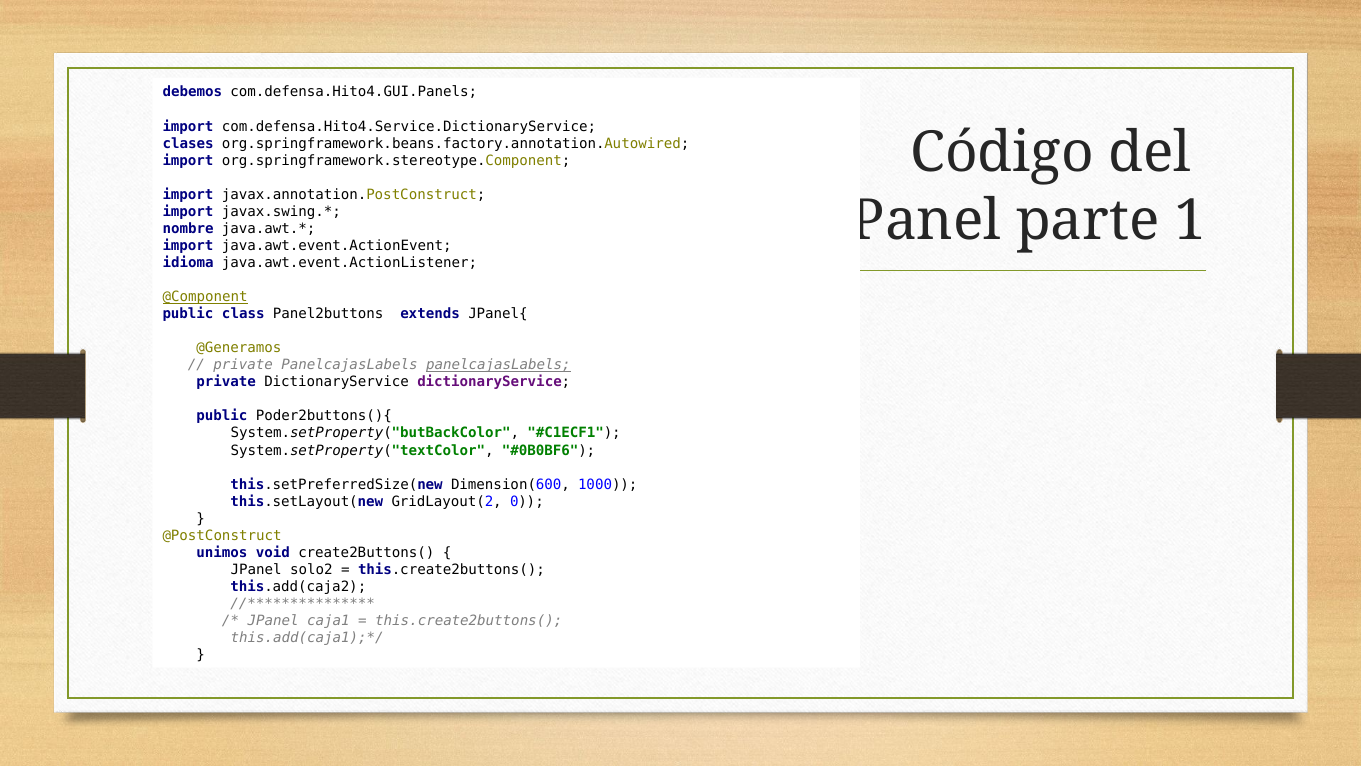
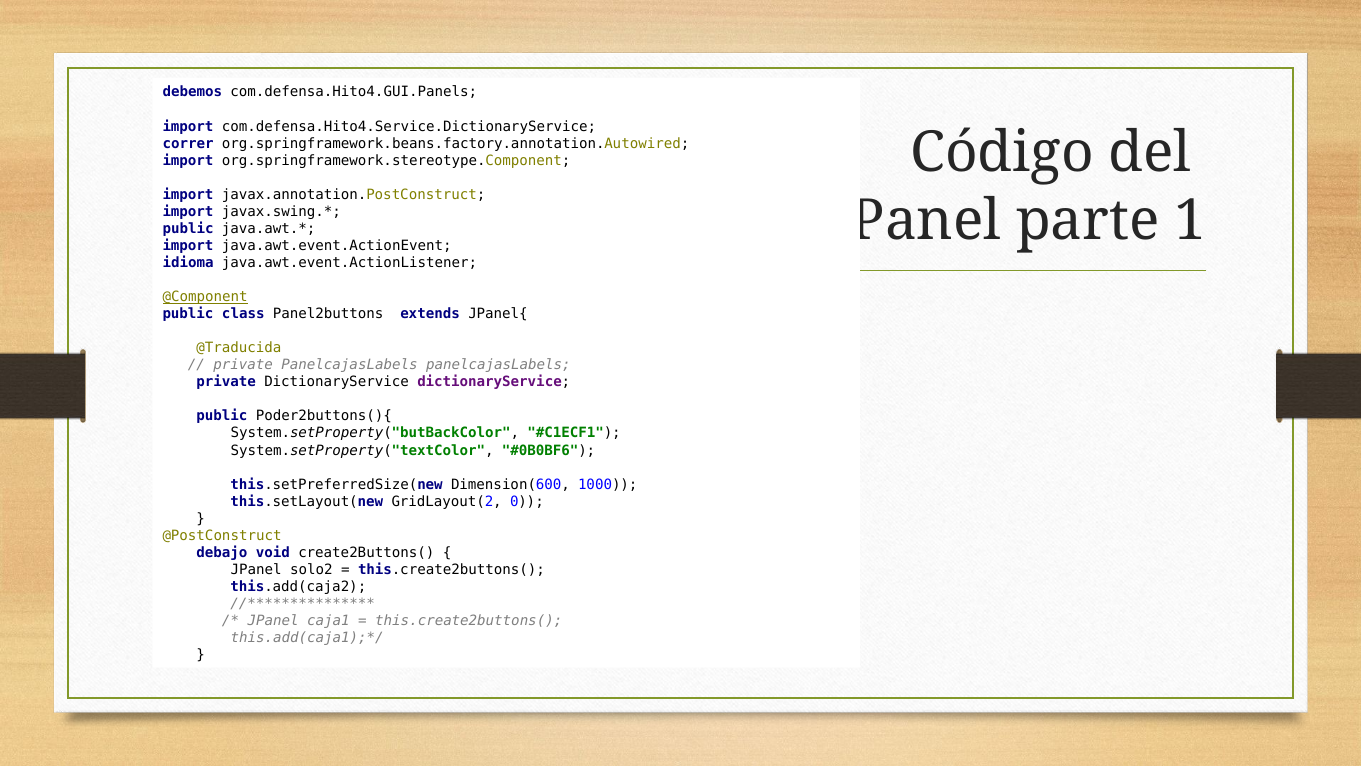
clases: clases -> correr
nombre at (188, 229): nombre -> public
@Generamos: @Generamos -> @Traducida
panelcajasLabels at (498, 365) underline: present -> none
unimos: unimos -> debajo
